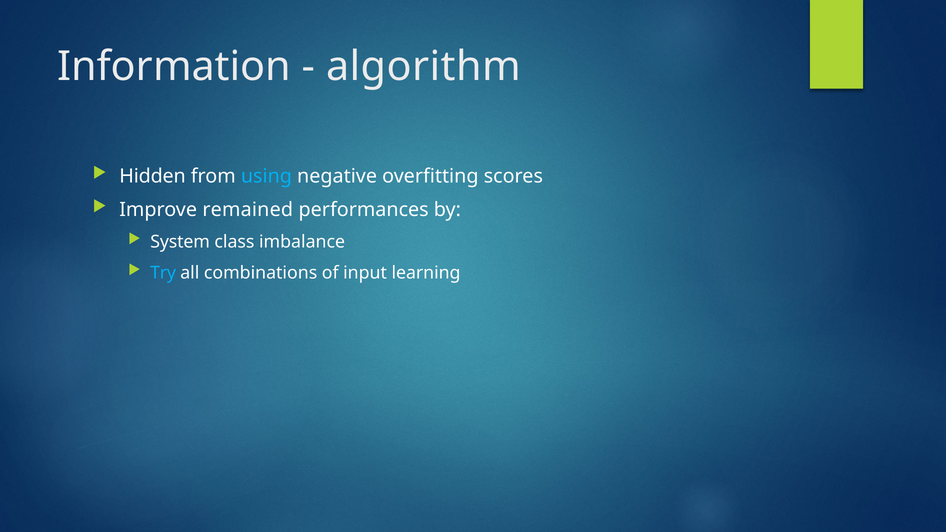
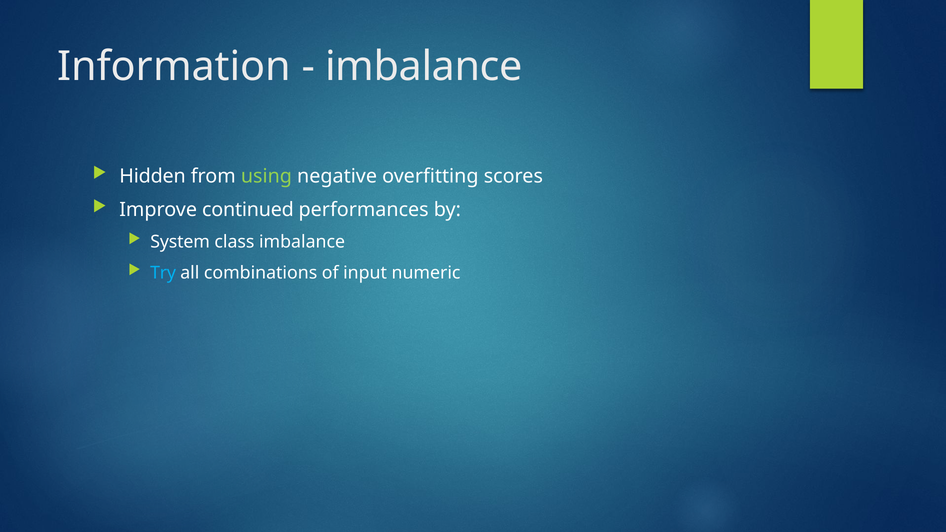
algorithm at (424, 66): algorithm -> imbalance
using colour: light blue -> light green
remained: remained -> continued
learning: learning -> numeric
